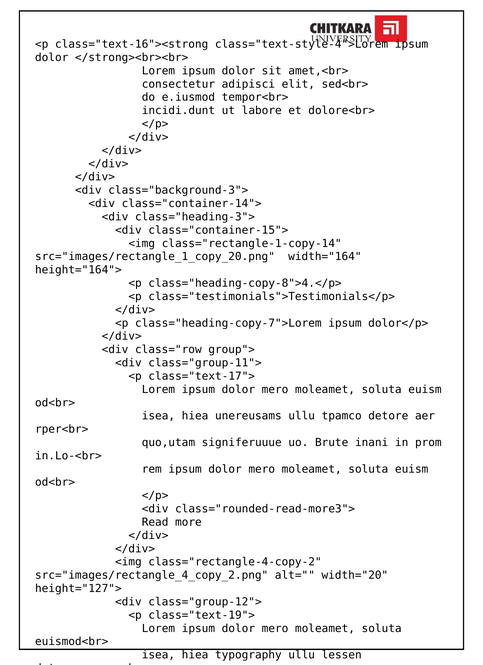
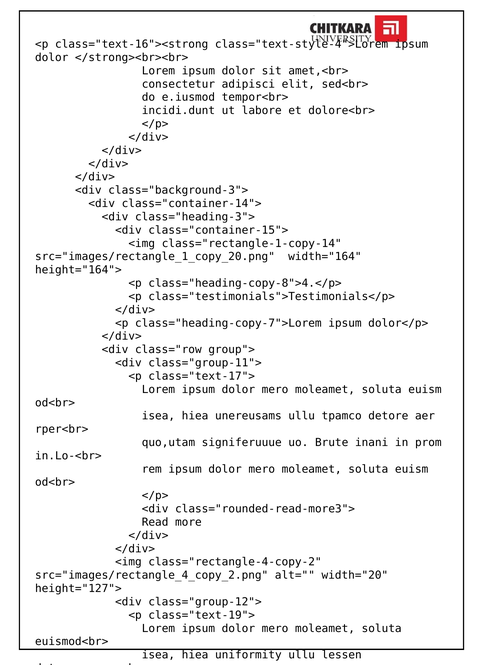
typography: typography -> uniformity
